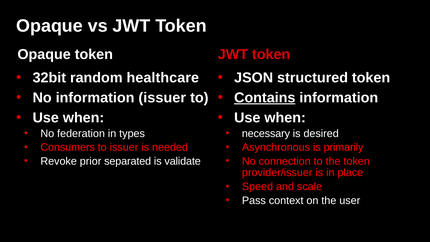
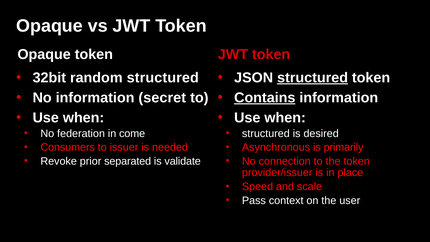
random healthcare: healthcare -> structured
structured at (313, 78) underline: none -> present
information issuer: issuer -> secret
types: types -> come
necessary at (266, 133): necessary -> structured
